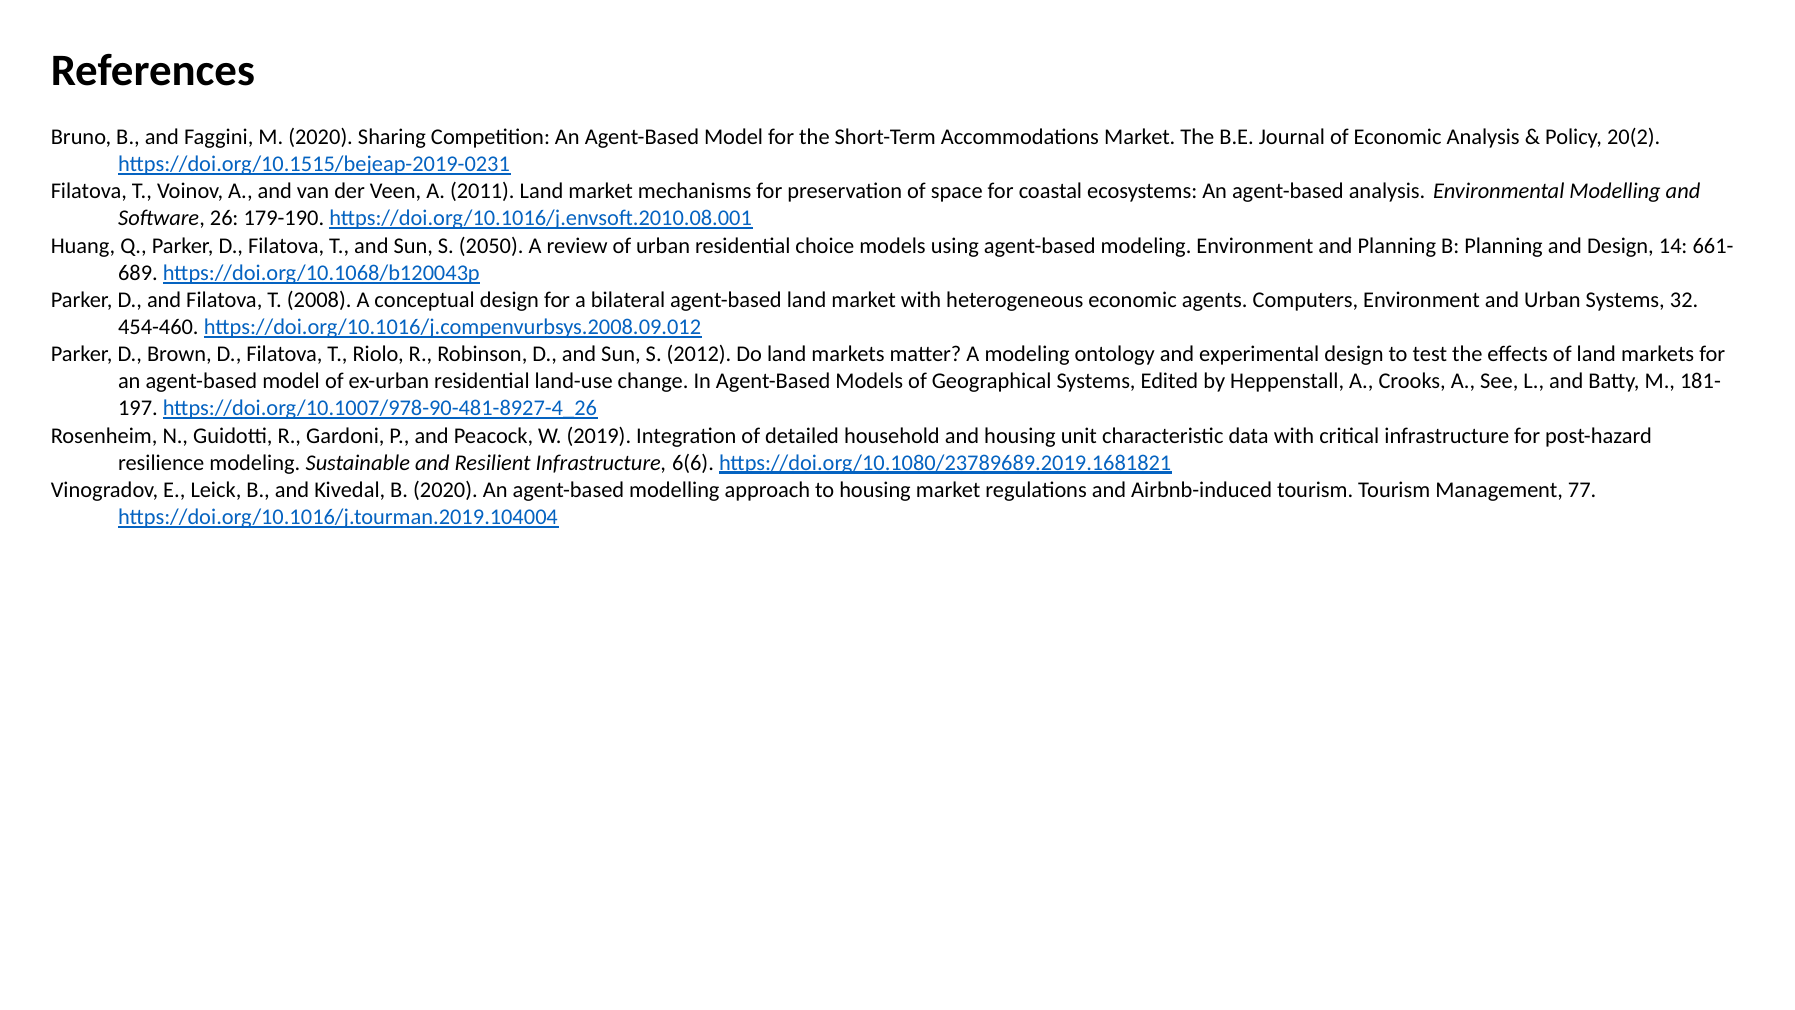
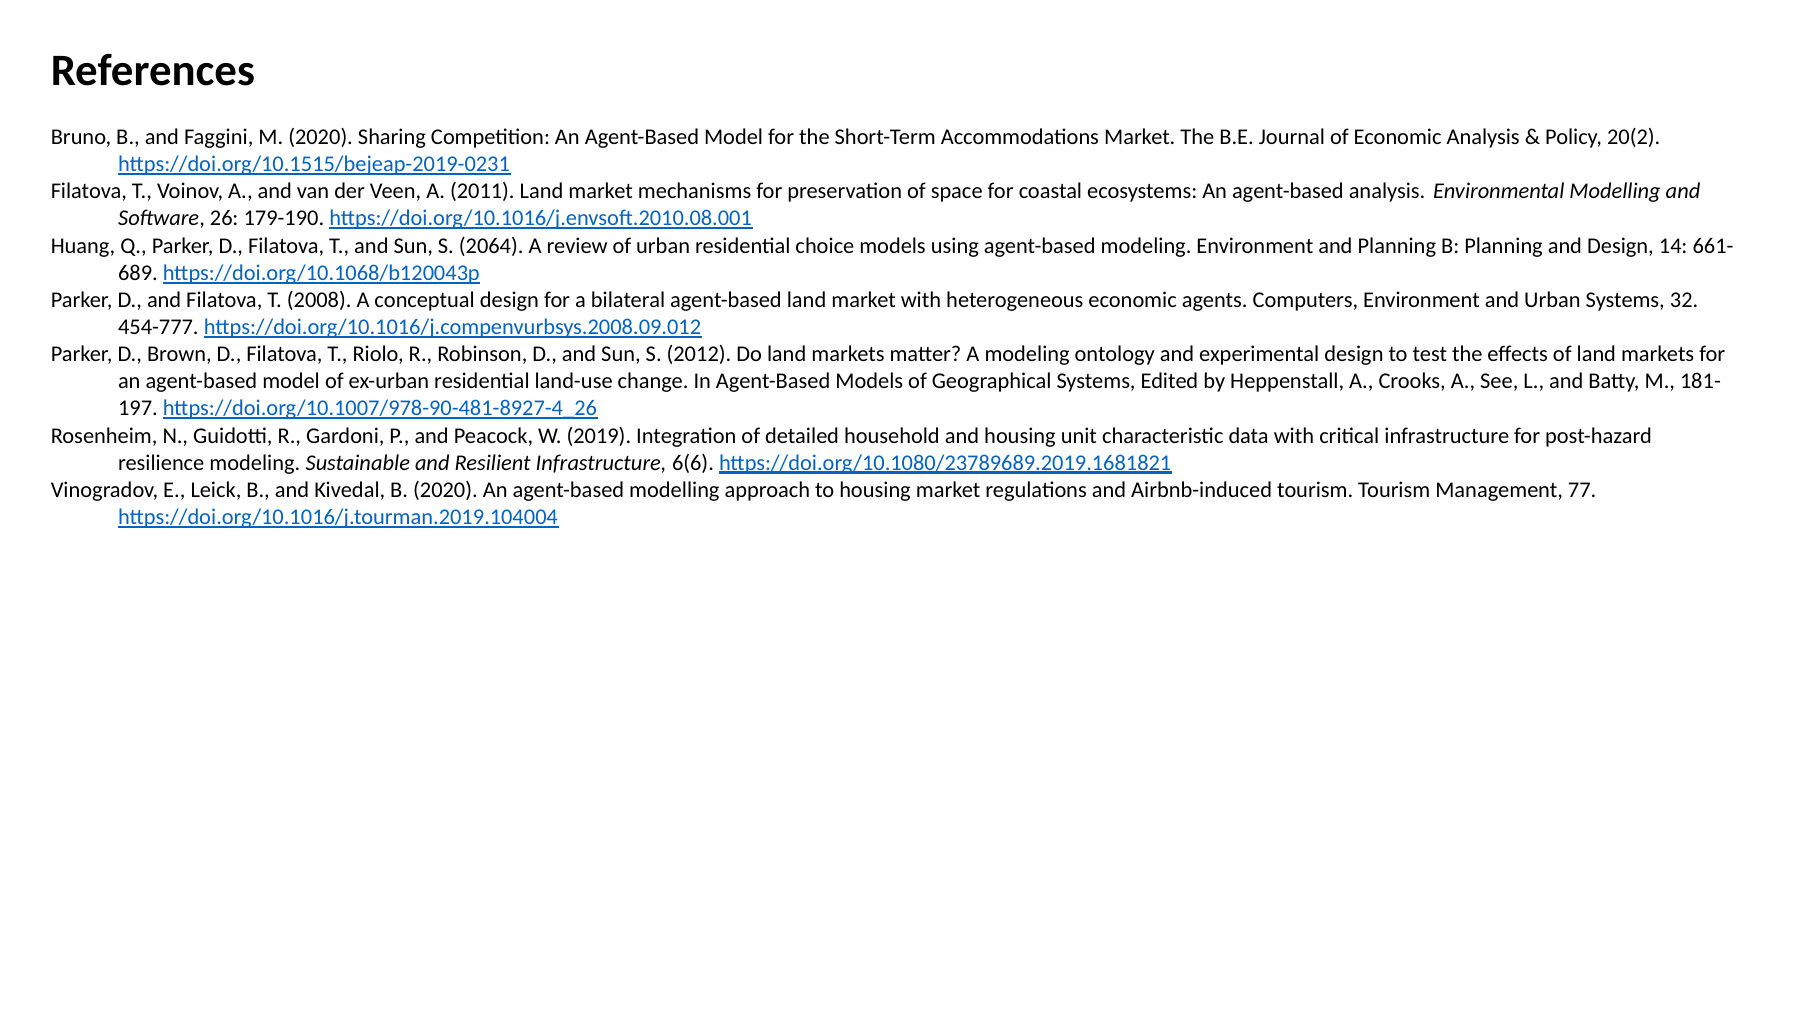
2050: 2050 -> 2064
454-460: 454-460 -> 454-777
